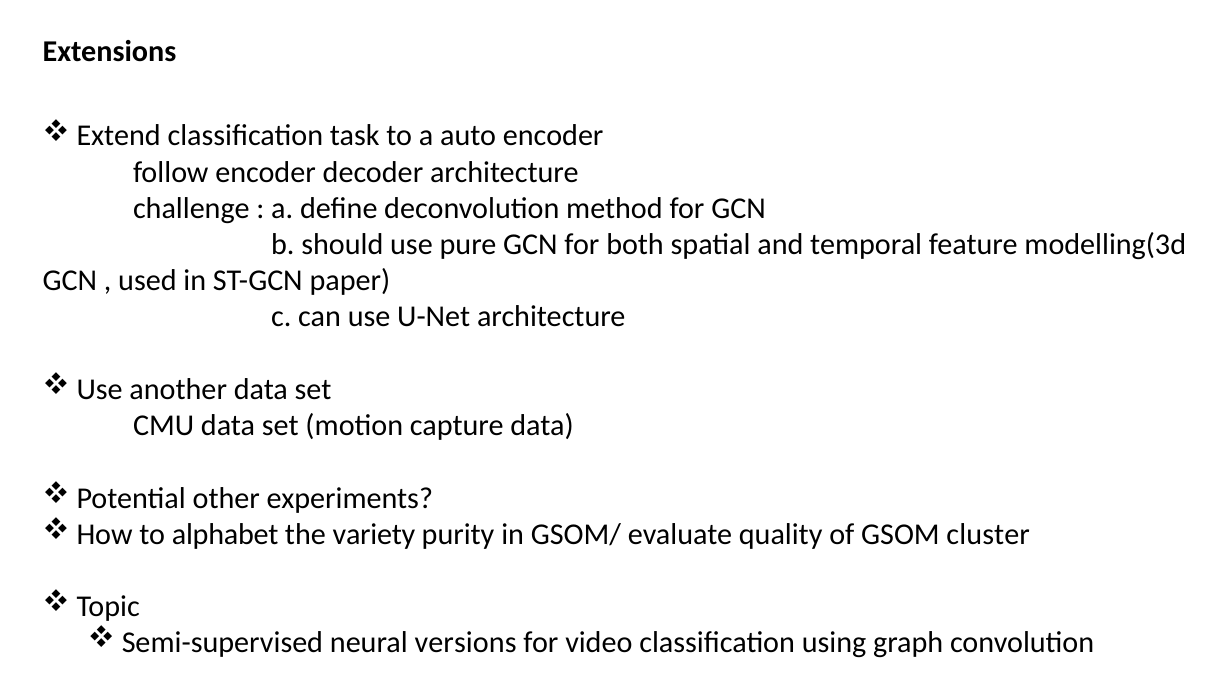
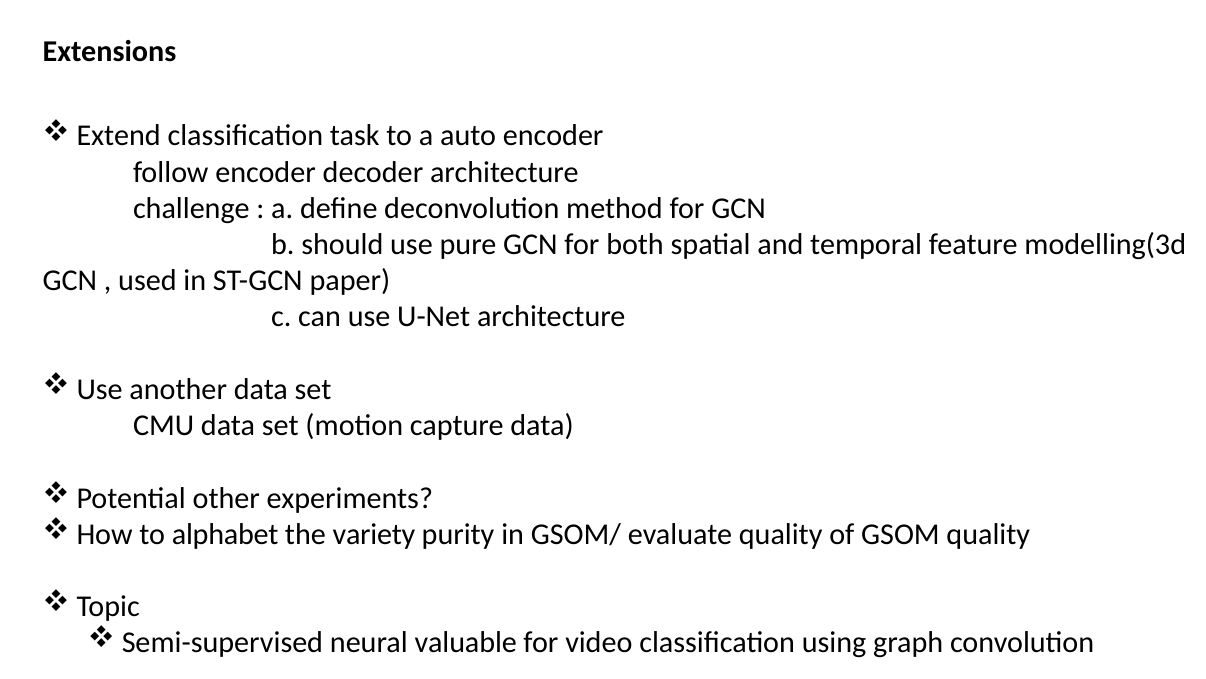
GSOM cluster: cluster -> quality
versions: versions -> valuable
